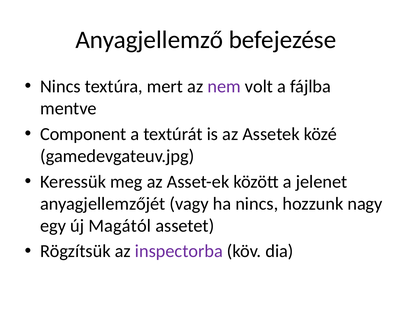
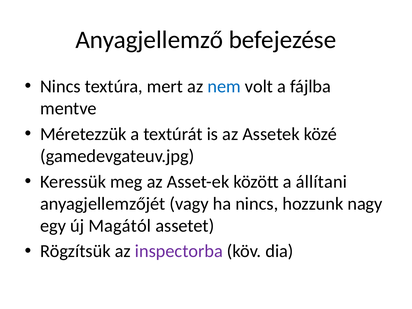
nem colour: purple -> blue
Component: Component -> Méretezzük
jelenet: jelenet -> állítani
